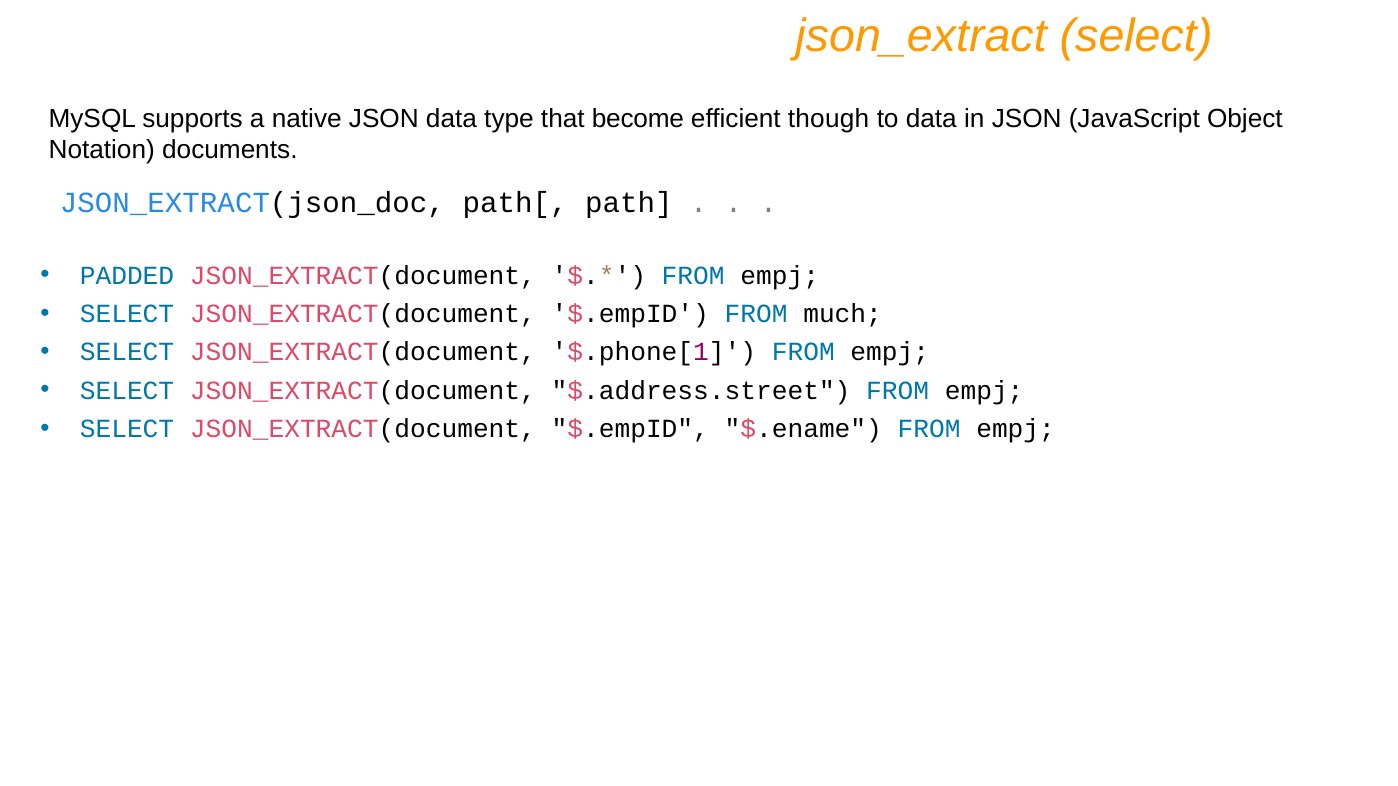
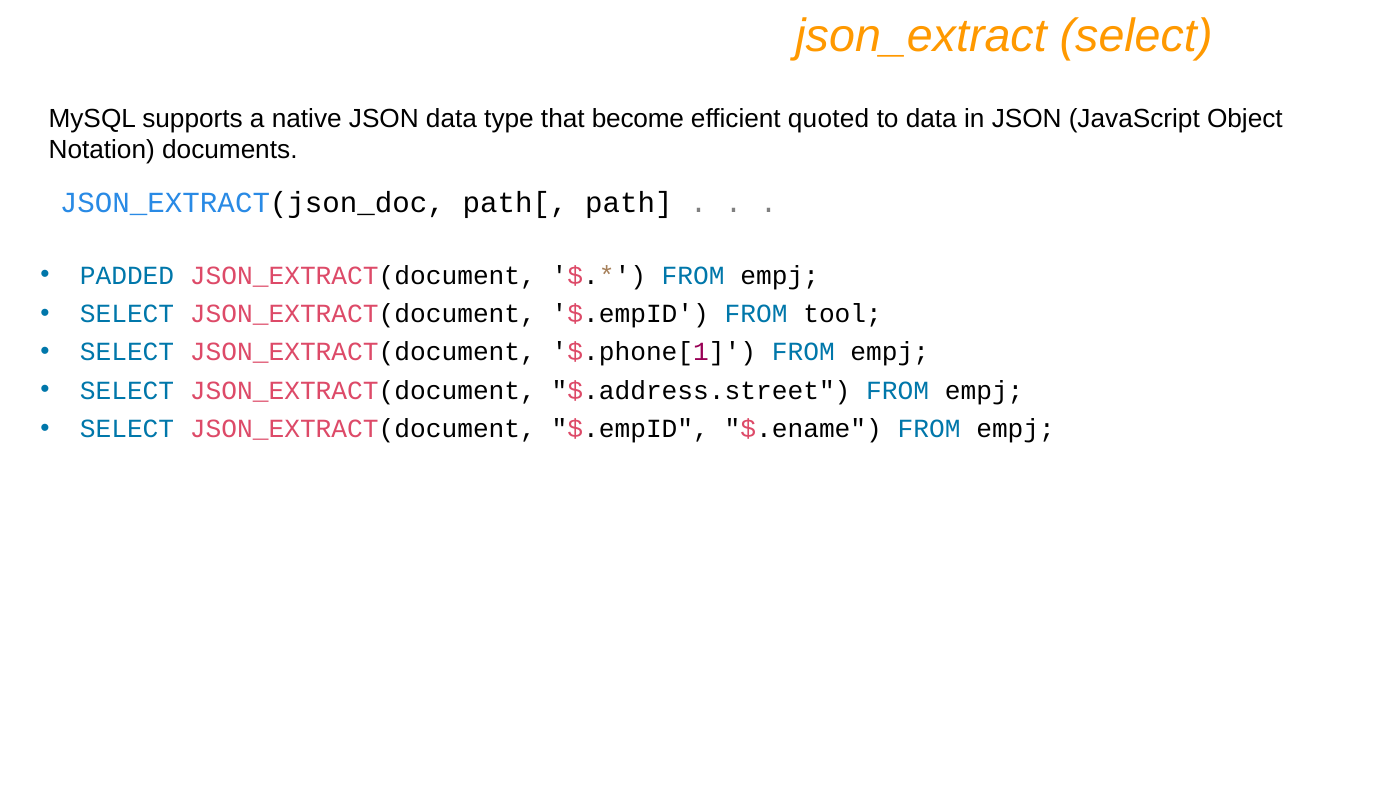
though: though -> quoted
much: much -> tool
